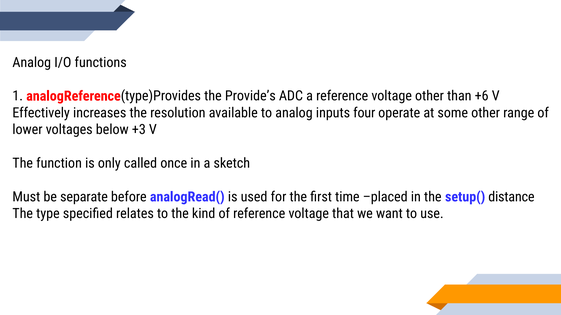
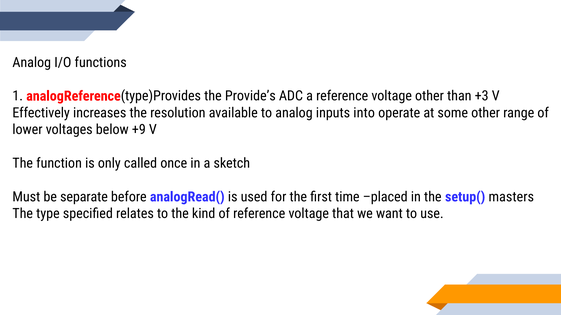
+6: +6 -> +3
four: four -> into
+3: +3 -> +9
distance: distance -> masters
